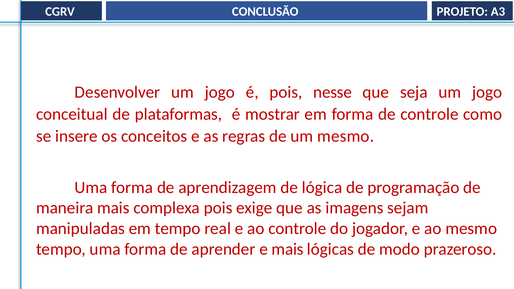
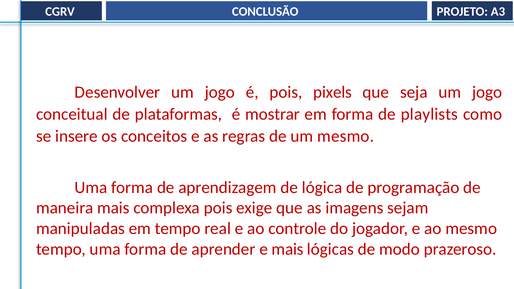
nesse: nesse -> pixels
de controle: controle -> playlists
